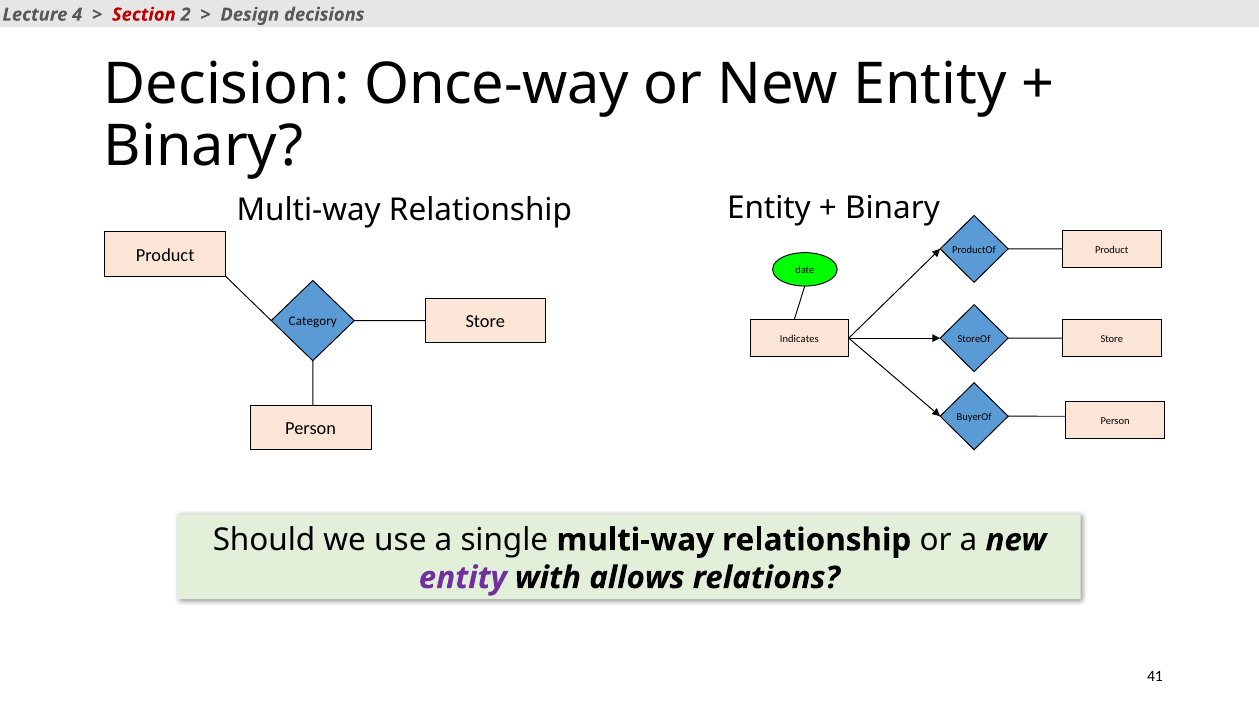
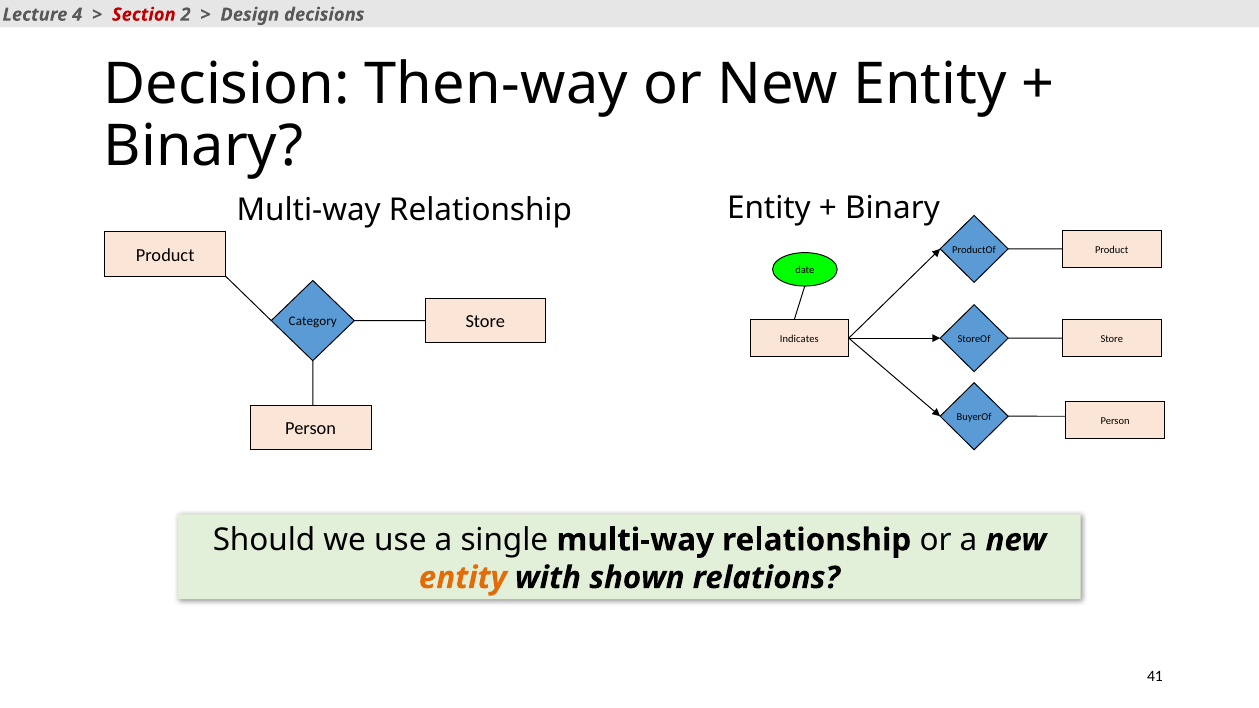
Once-way: Once-way -> Then-way
entity at (463, 578) colour: purple -> orange
allows: allows -> shown
